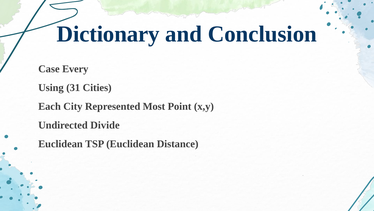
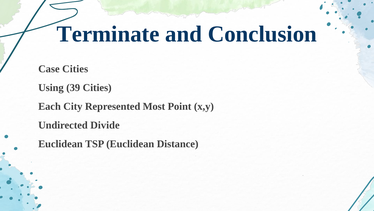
Dictionary: Dictionary -> Terminate
Case Every: Every -> Cities
31: 31 -> 39
